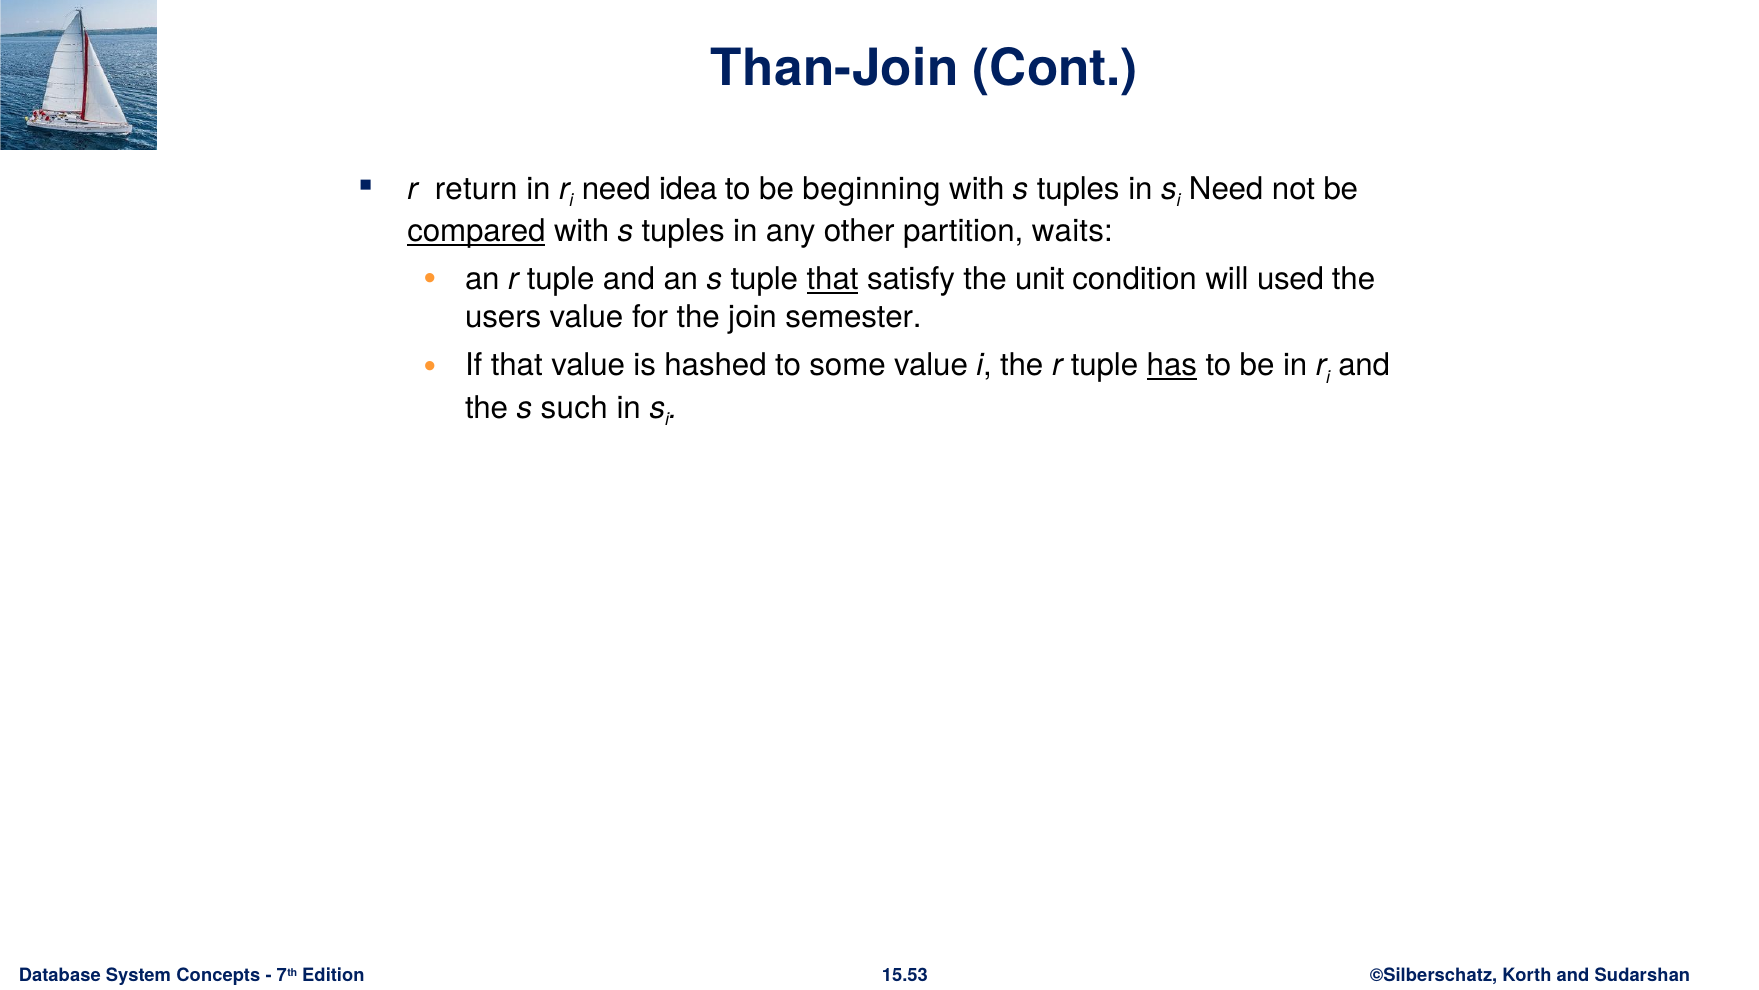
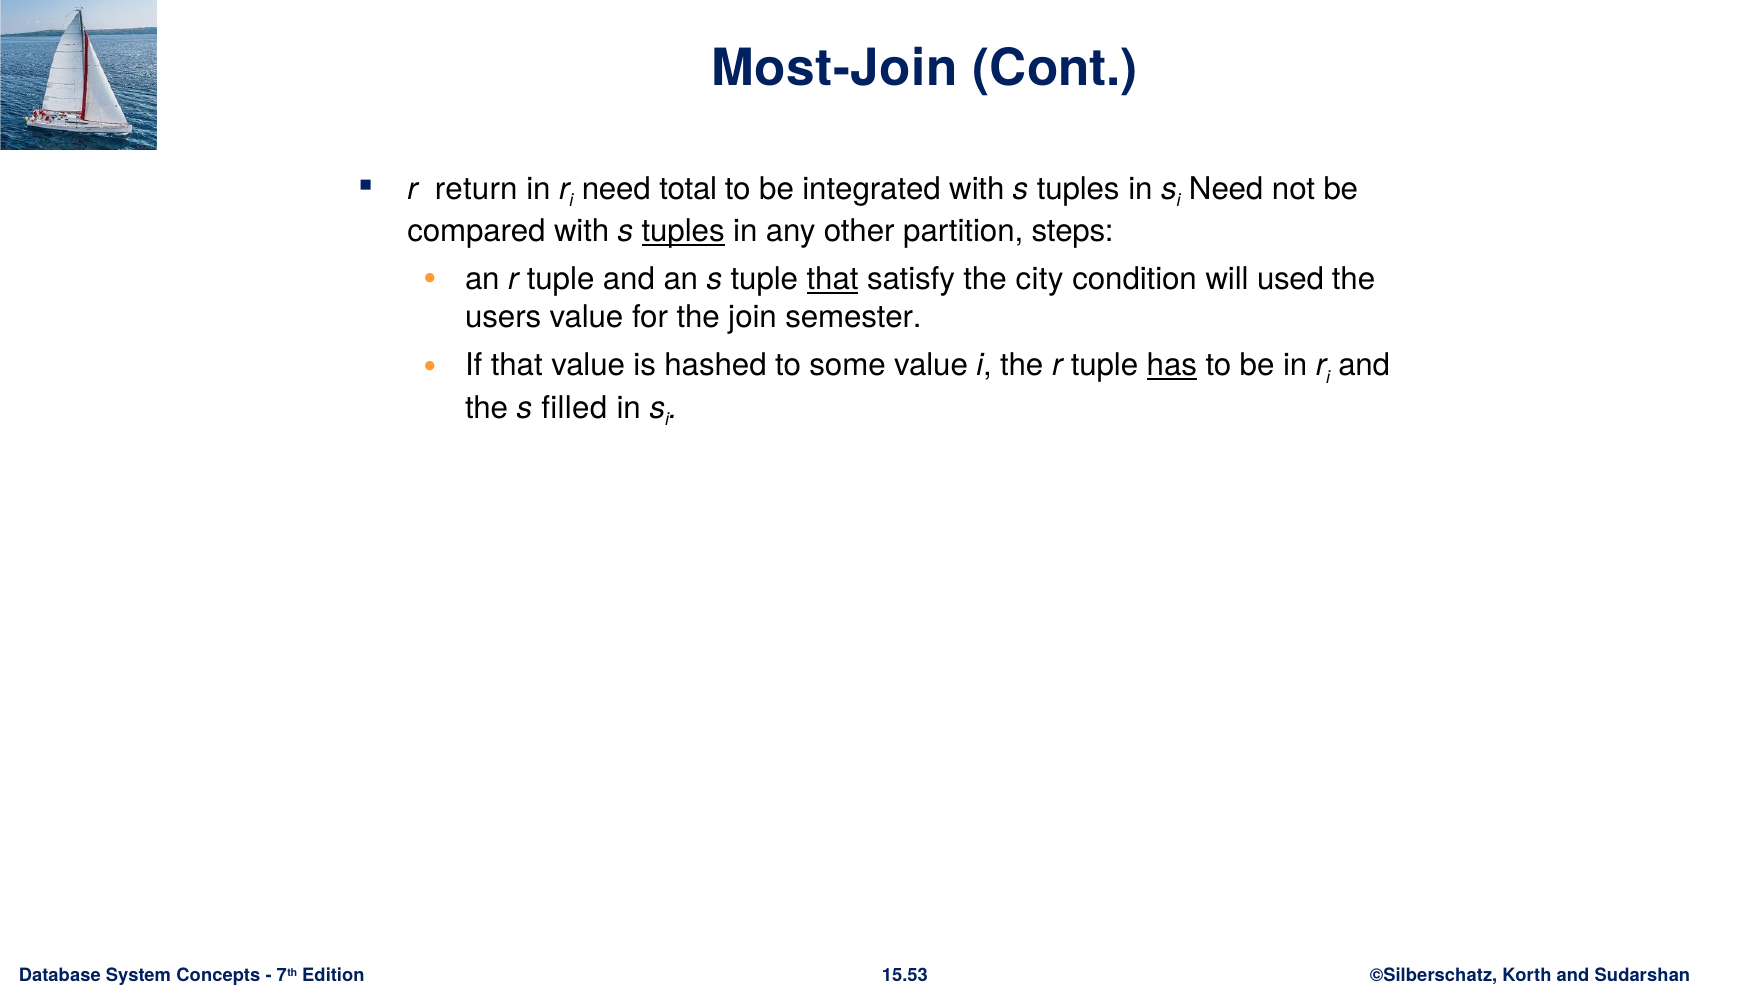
Than-Join: Than-Join -> Most-Join
idea: idea -> total
beginning: beginning -> integrated
compared underline: present -> none
tuples at (683, 231) underline: none -> present
waits: waits -> steps
unit: unit -> city
such: such -> filled
